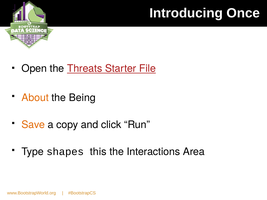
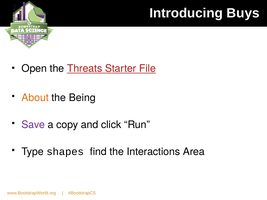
Once: Once -> Buys
Save colour: orange -> purple
this: this -> find
